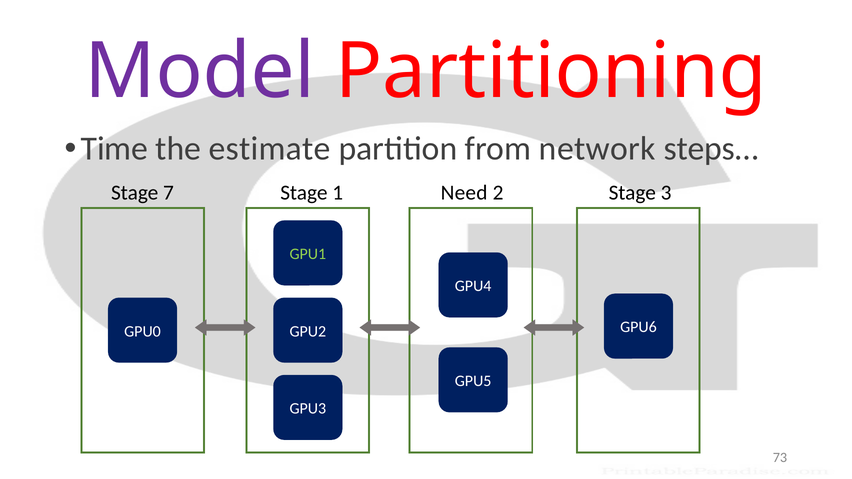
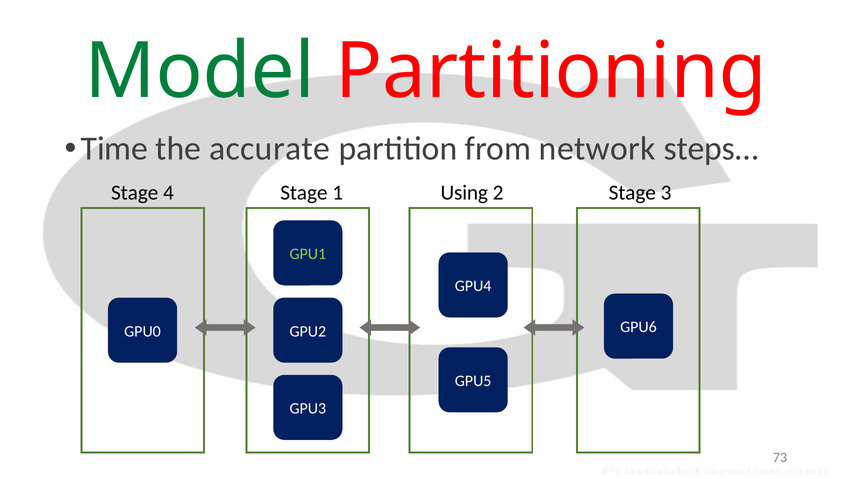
Model colour: purple -> green
estimate: estimate -> accurate
7: 7 -> 4
Need: Need -> Using
